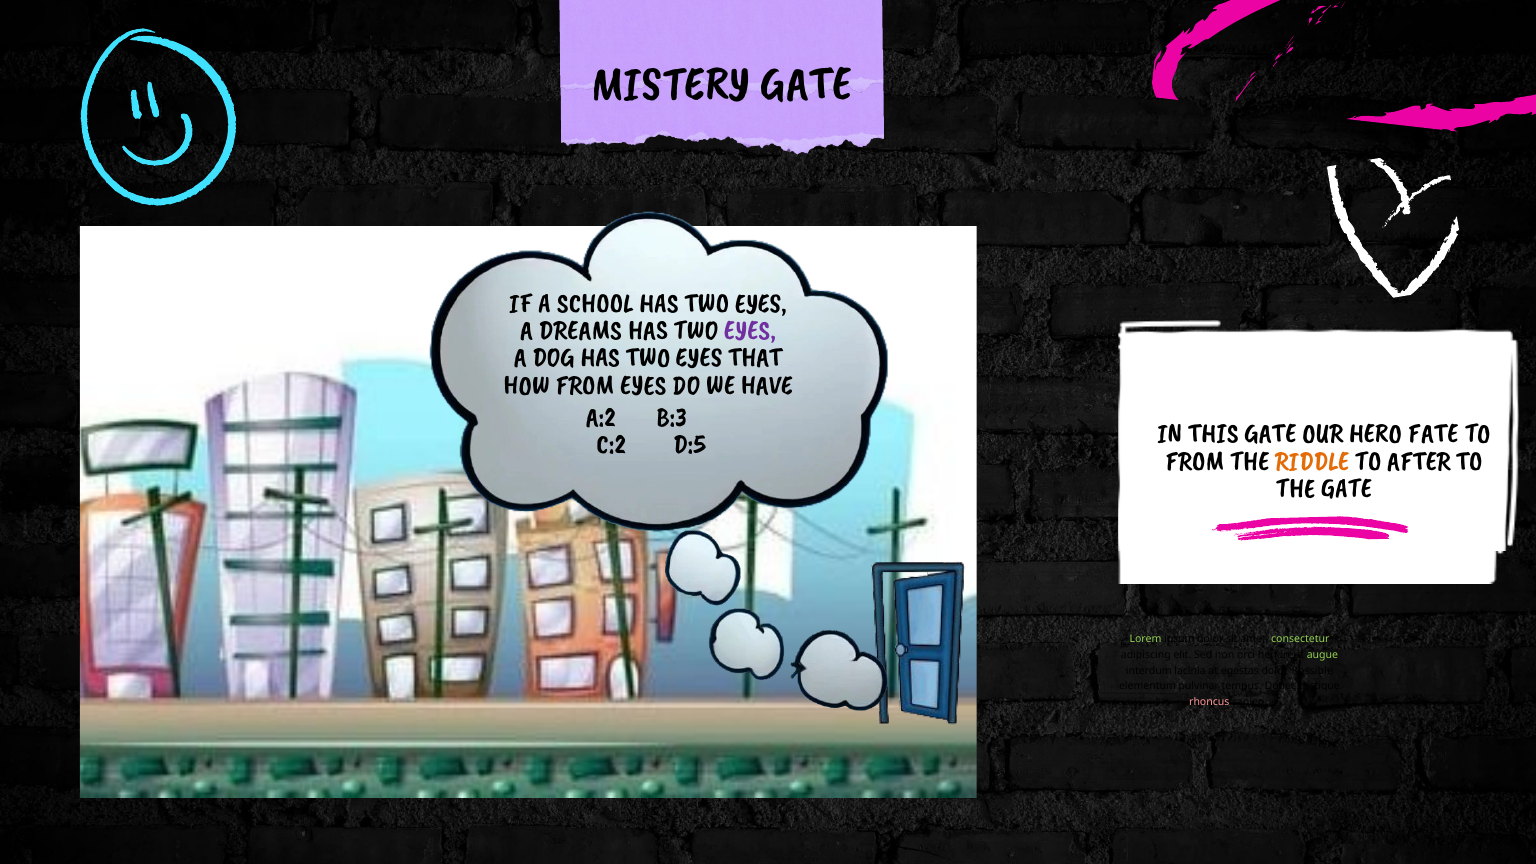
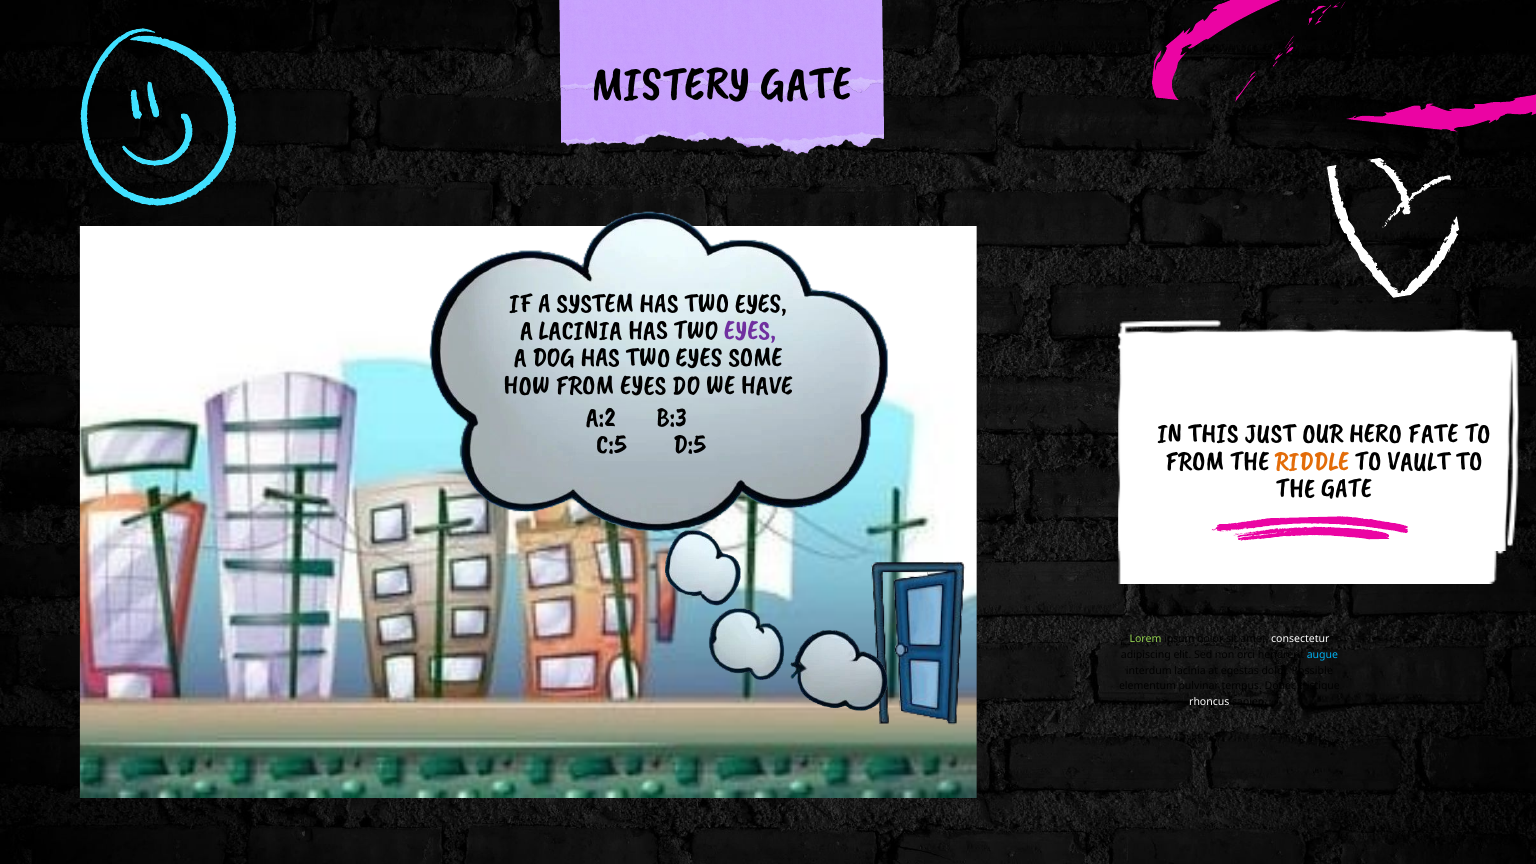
SCHOOL: SCHOOL -> SYSTEM
A DREAMS: DREAMS -> LACINIA
THAT: THAT -> SOME
C:2: C:2 -> C:5
THIS GATE: GATE -> JUST
AFTER: AFTER -> VAULT
consectetur colour: light green -> white
augue colour: light green -> light blue
rhoncus colour: pink -> white
